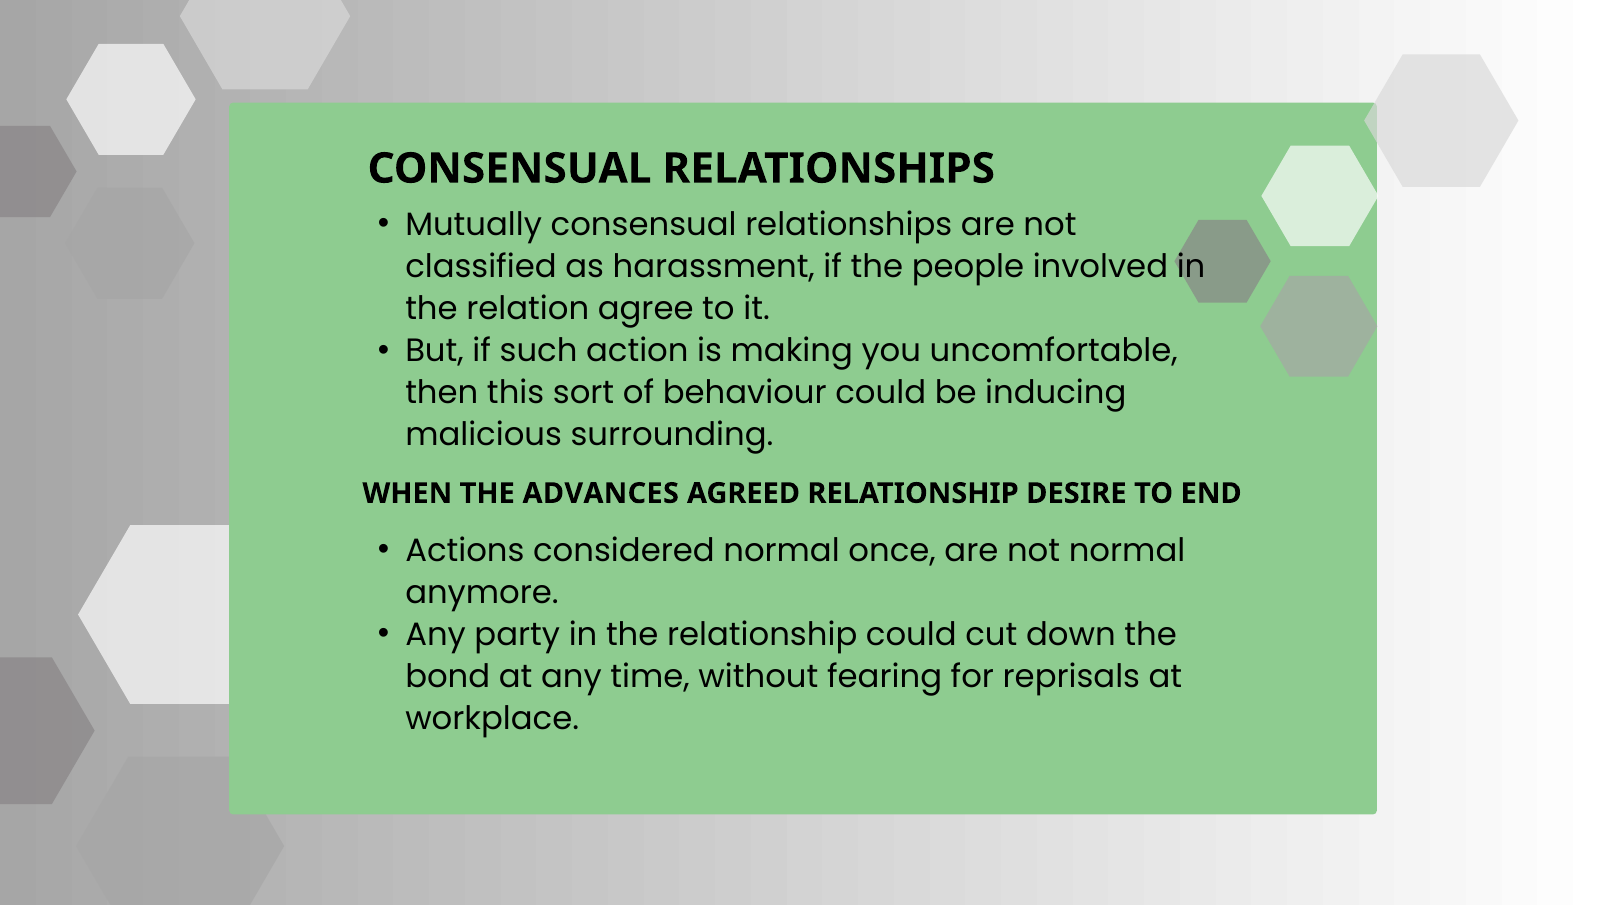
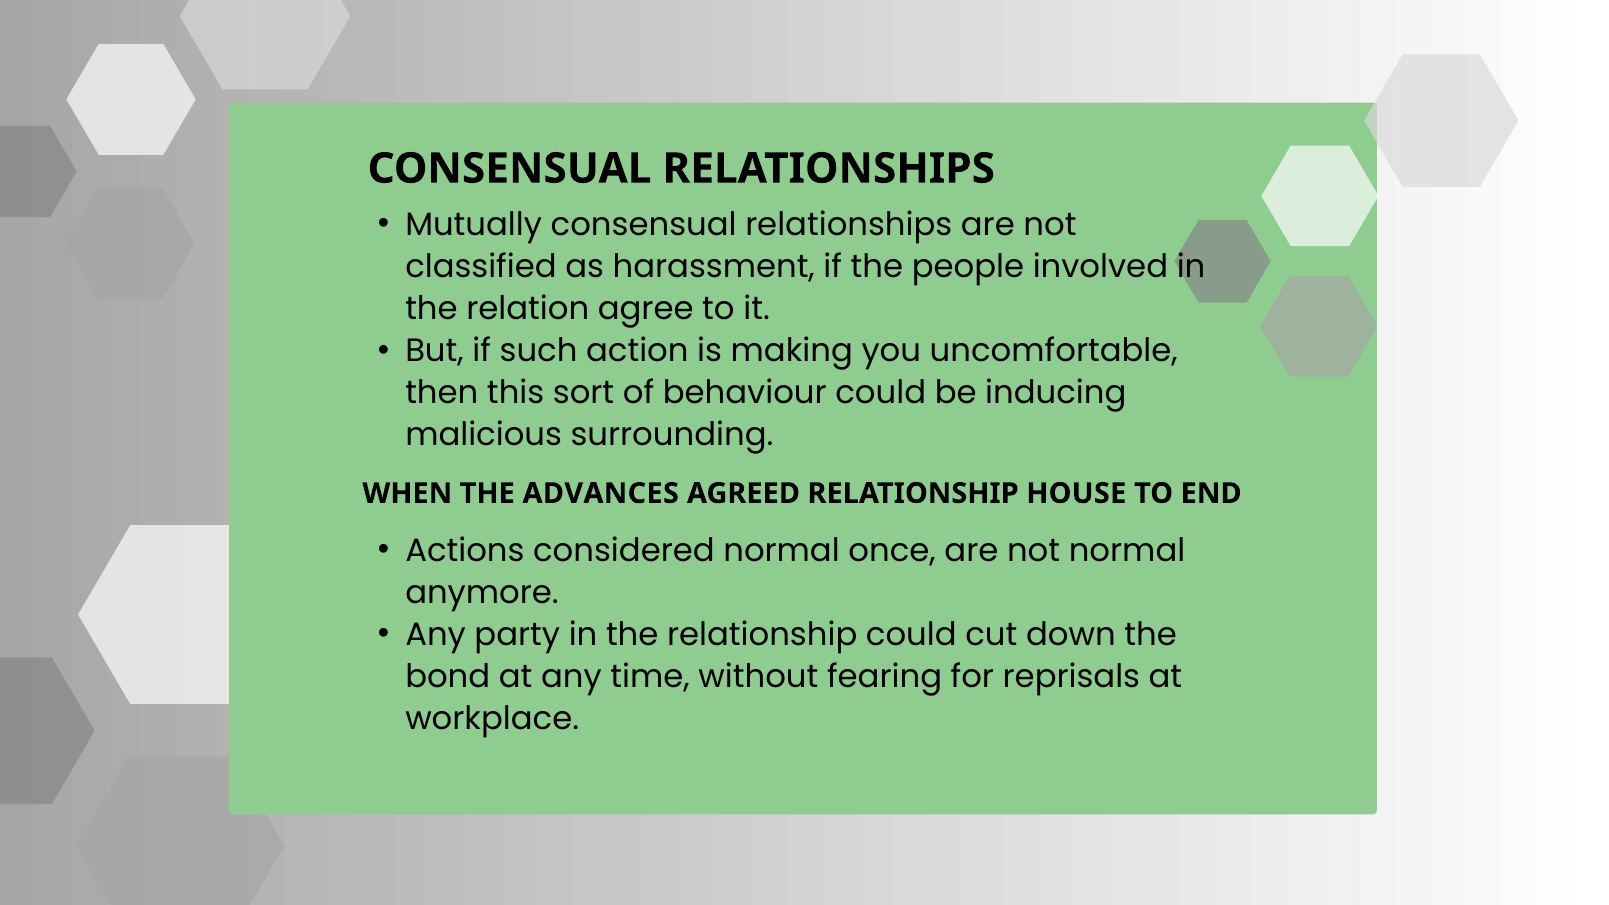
DESIRE: DESIRE -> HOUSE
